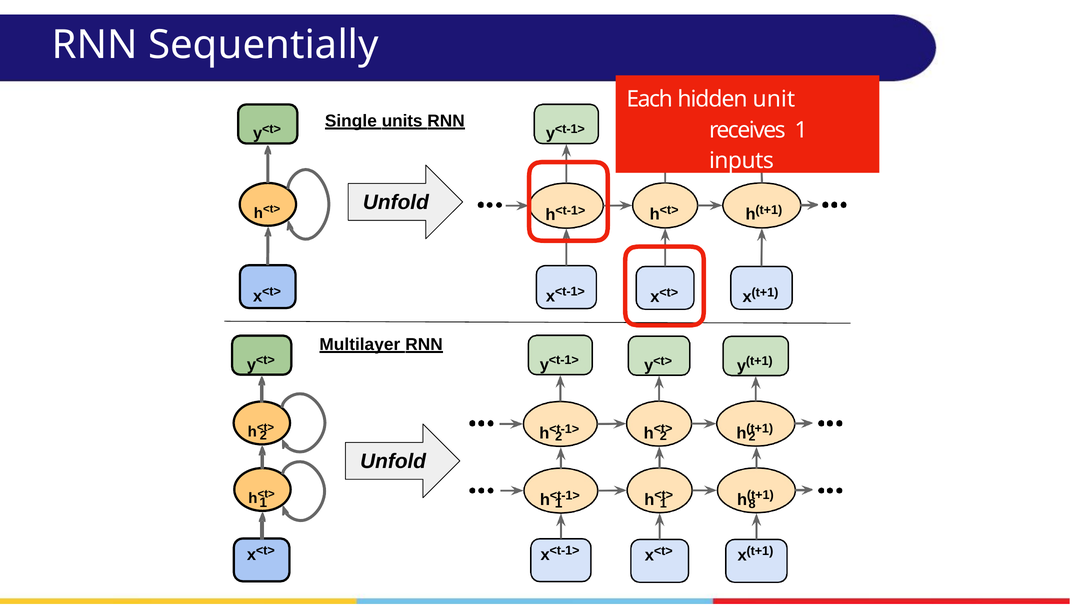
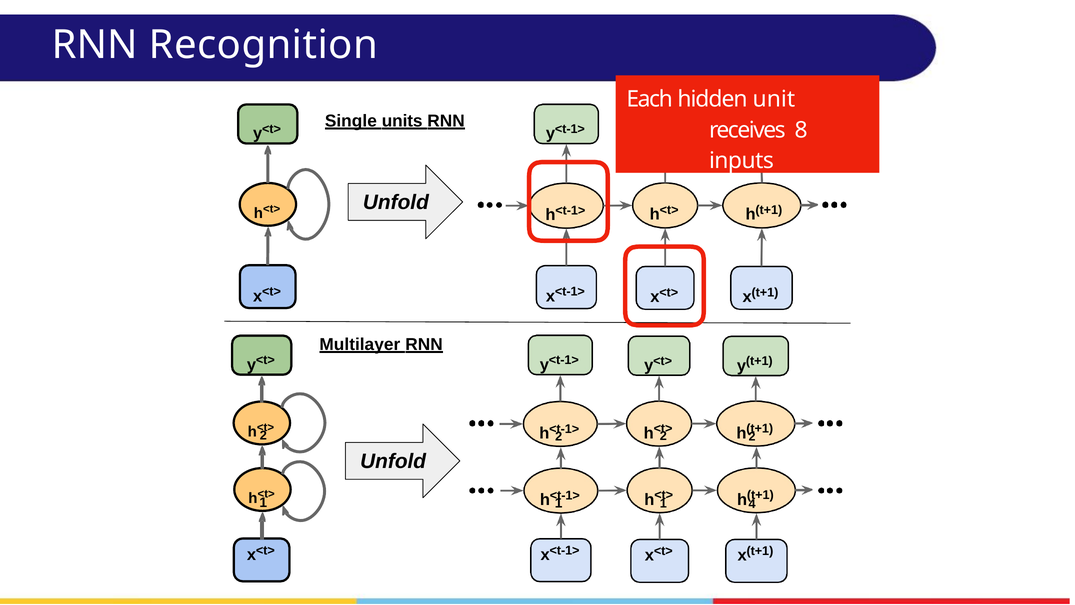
Sequentially: Sequentially -> Recognition
receives 1: 1 -> 8
8: 8 -> 4
